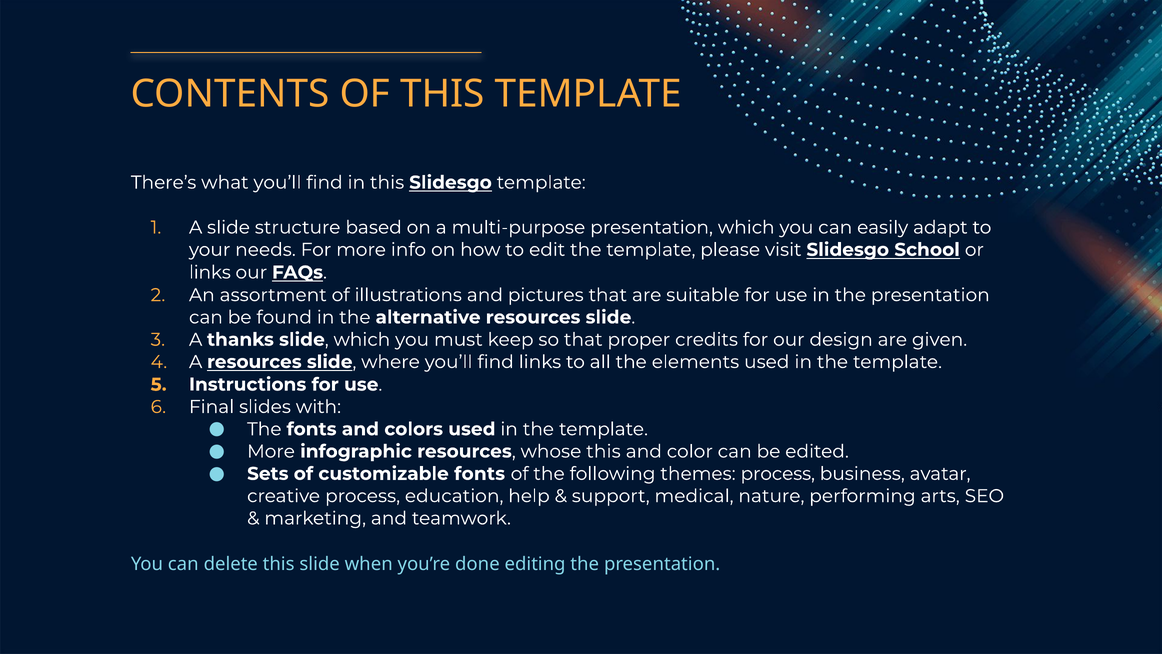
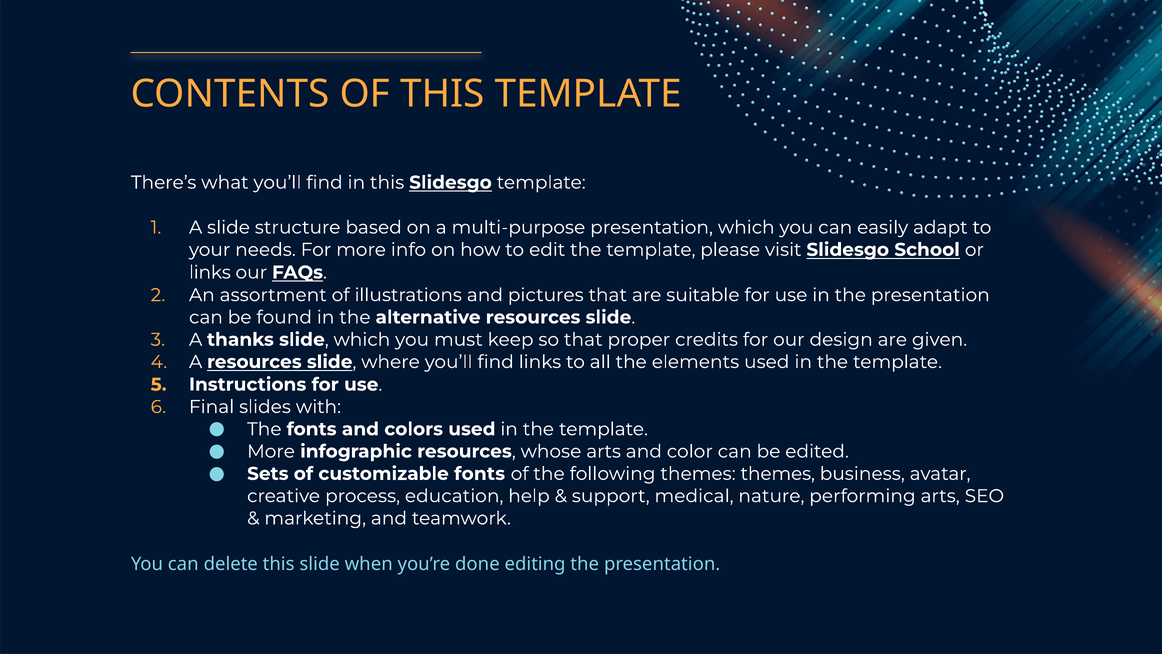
whose this: this -> arts
themes process: process -> themes
